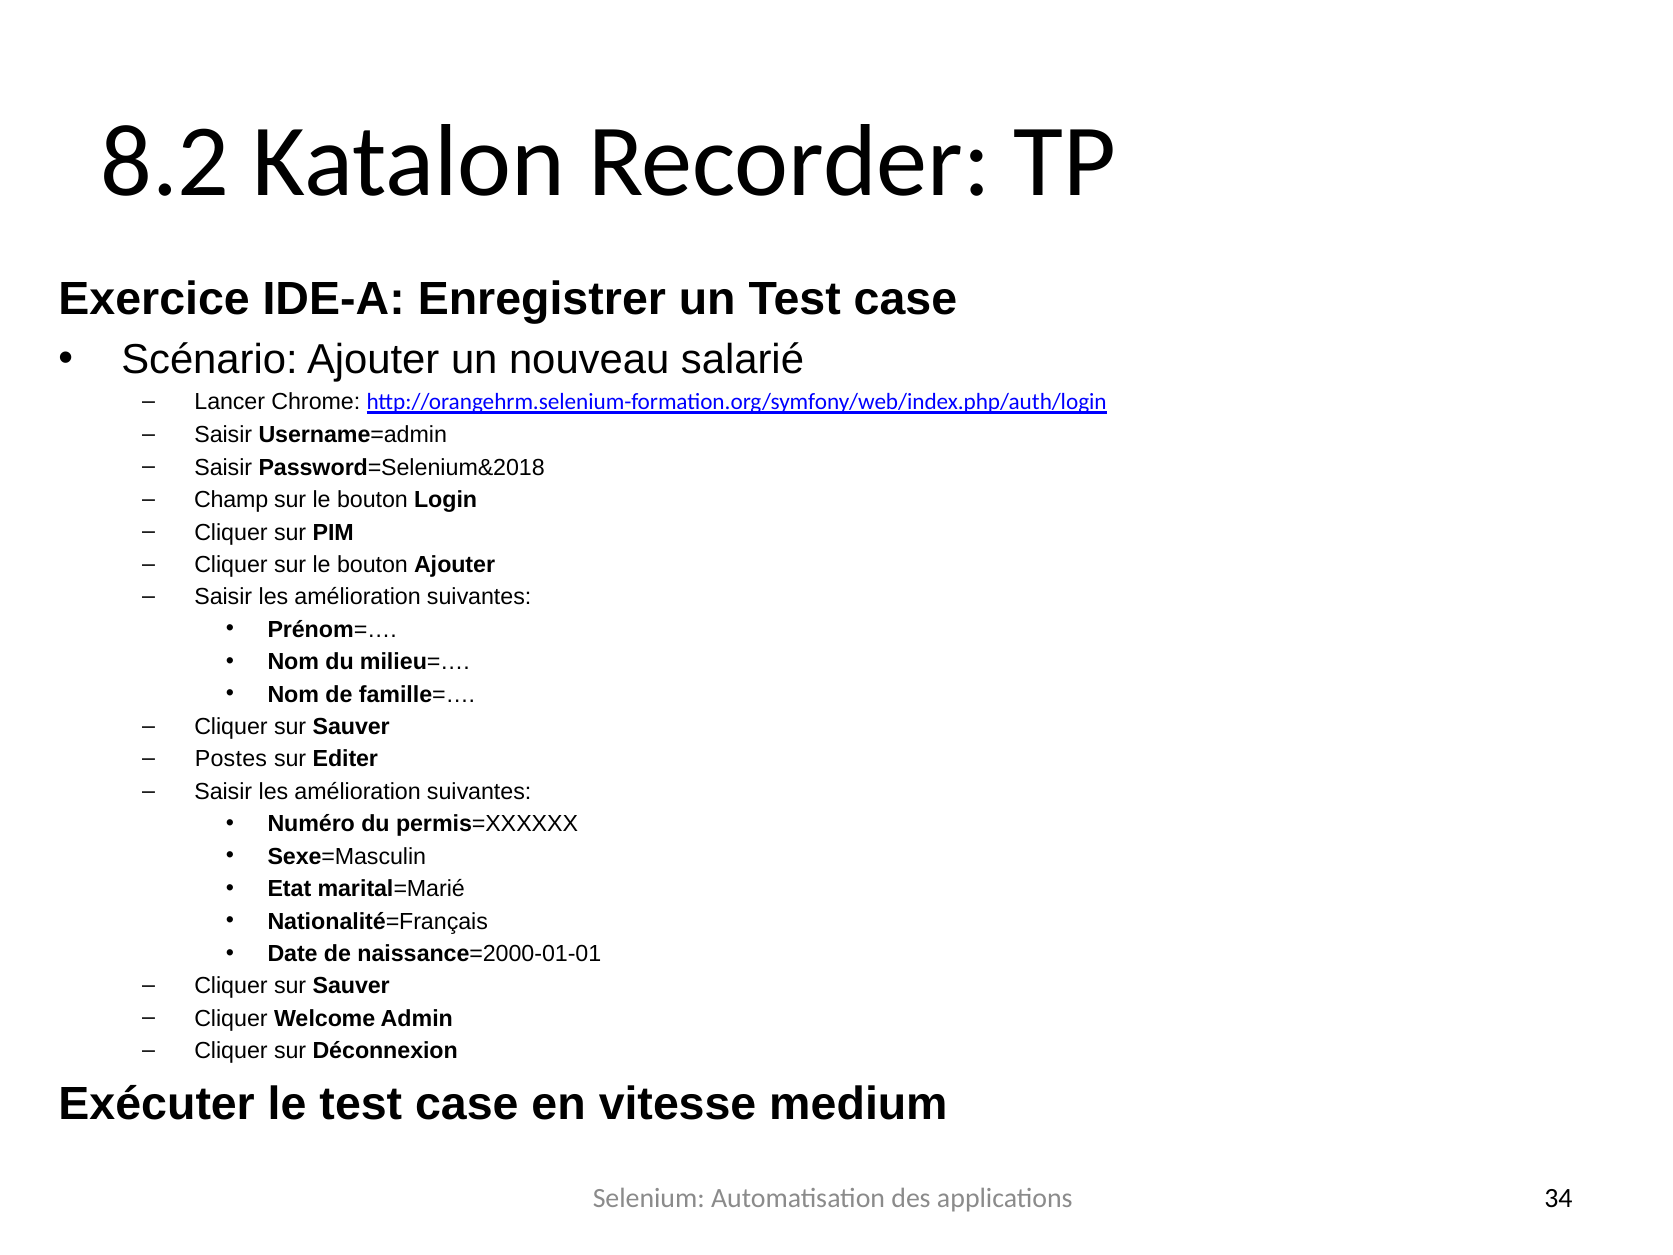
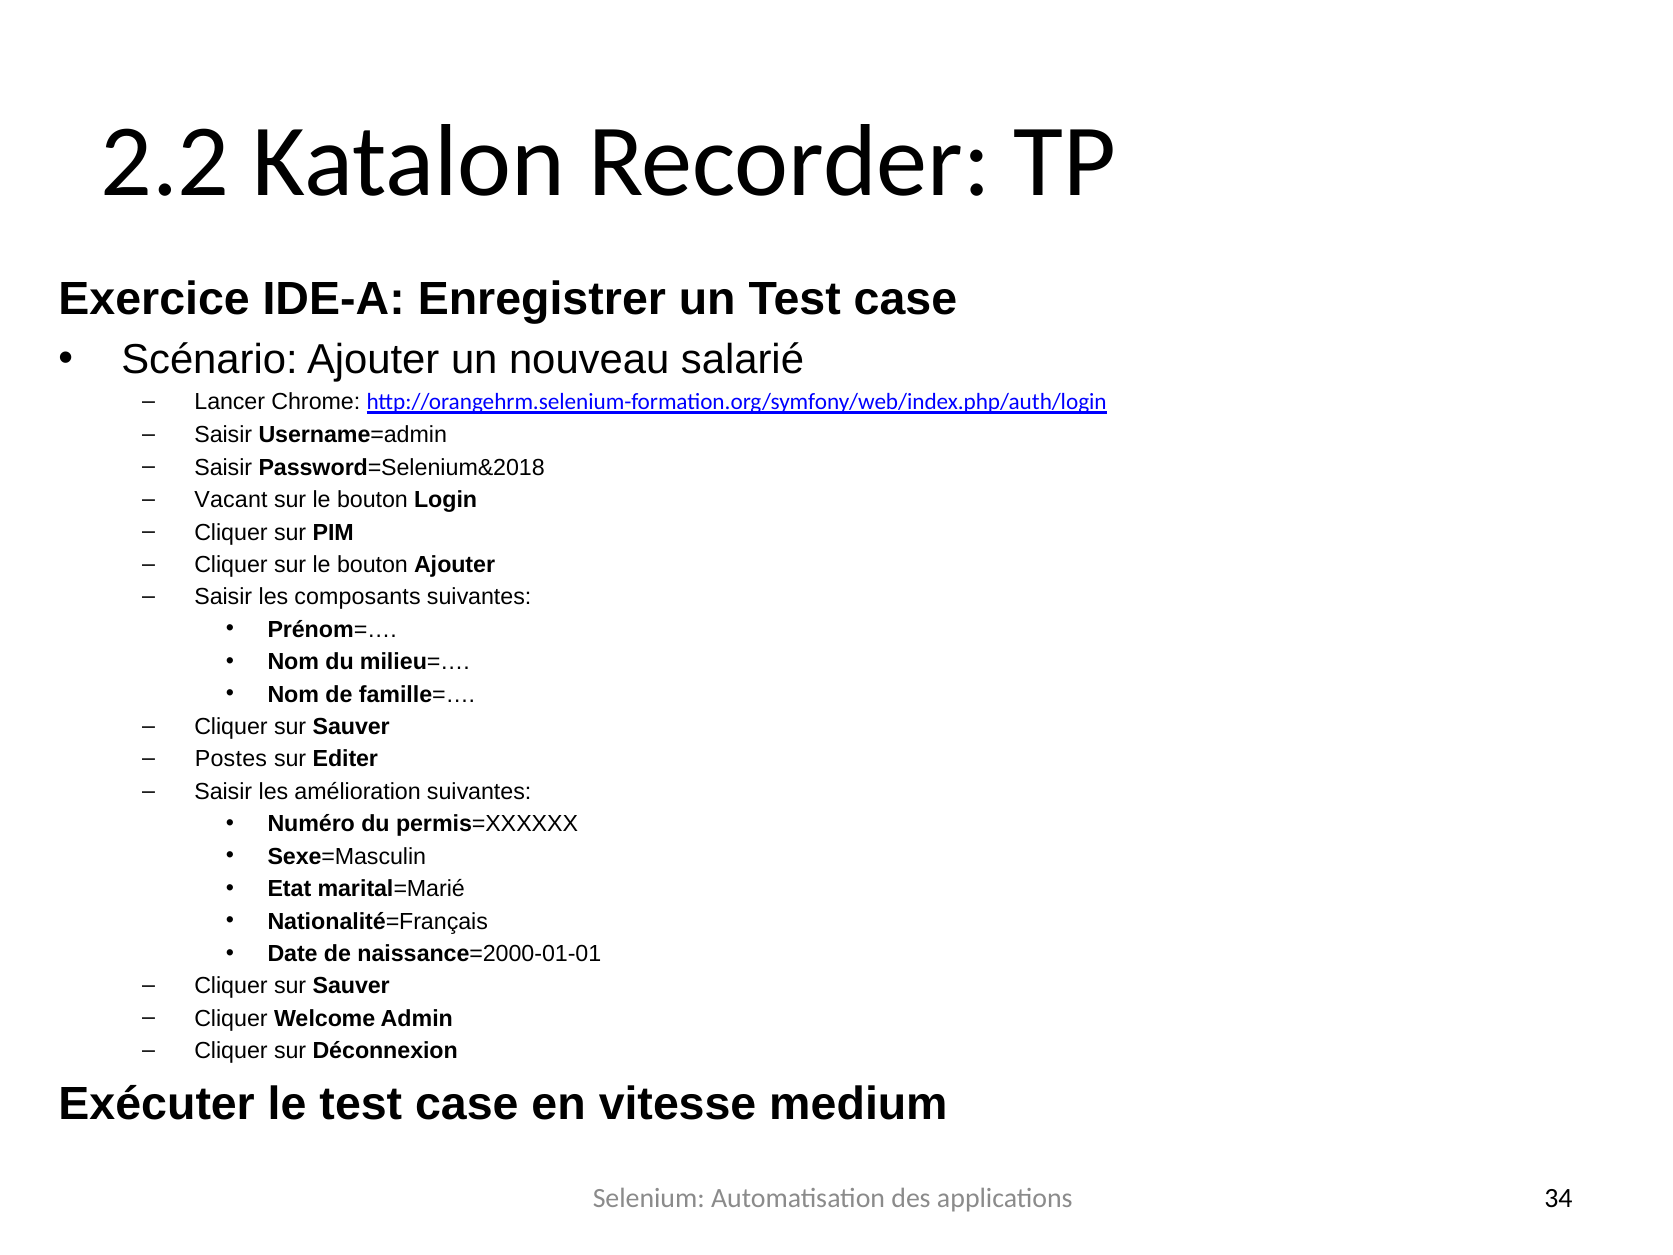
8.2: 8.2 -> 2.2
Champ: Champ -> Vacant
amélioration at (358, 597): amélioration -> composants
